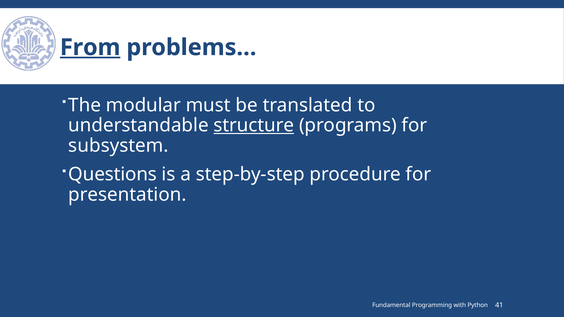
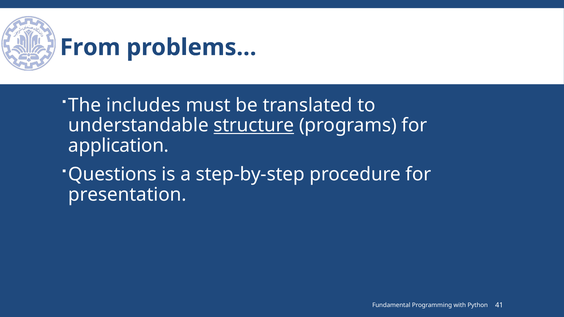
From underline: present -> none
modular: modular -> includes
subsystem: subsystem -> application
